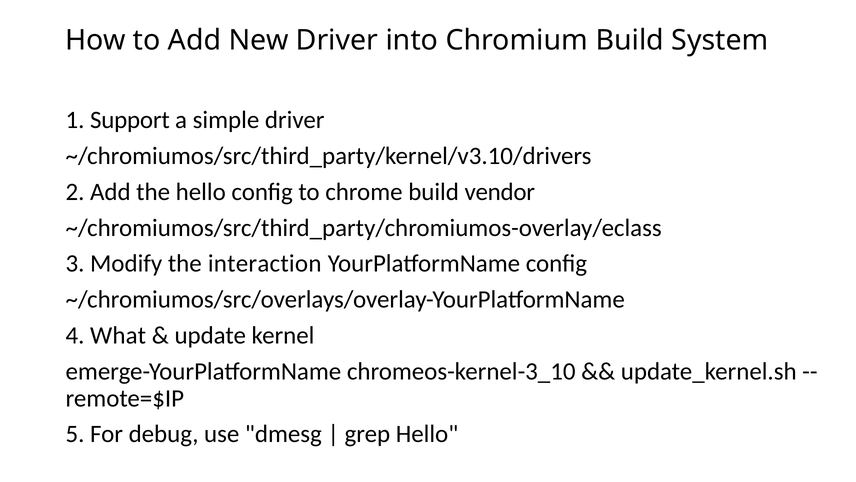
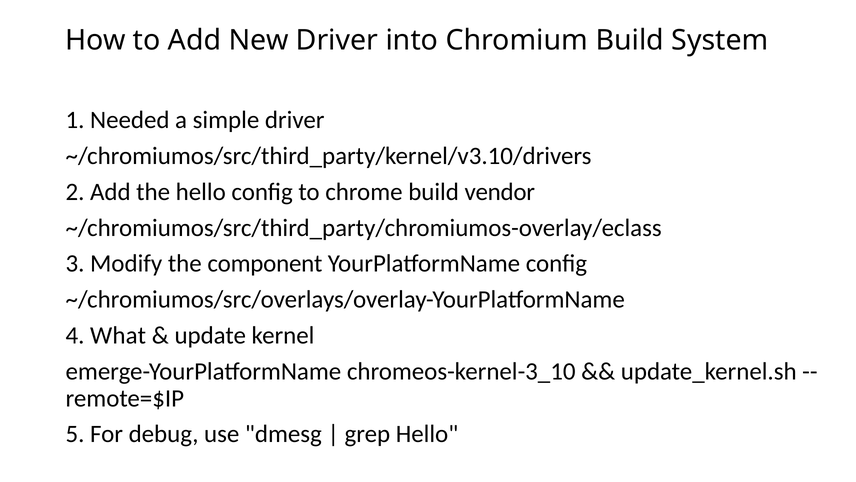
Support: Support -> Needed
interaction: interaction -> component
